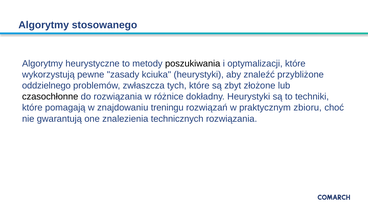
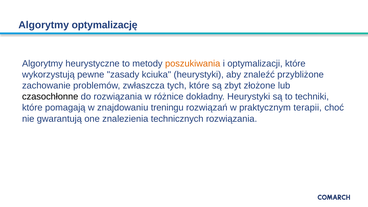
stosowanego: stosowanego -> optymalizację
poszukiwania colour: black -> orange
oddzielnego: oddzielnego -> zachowanie
zbioru: zbioru -> terapii
